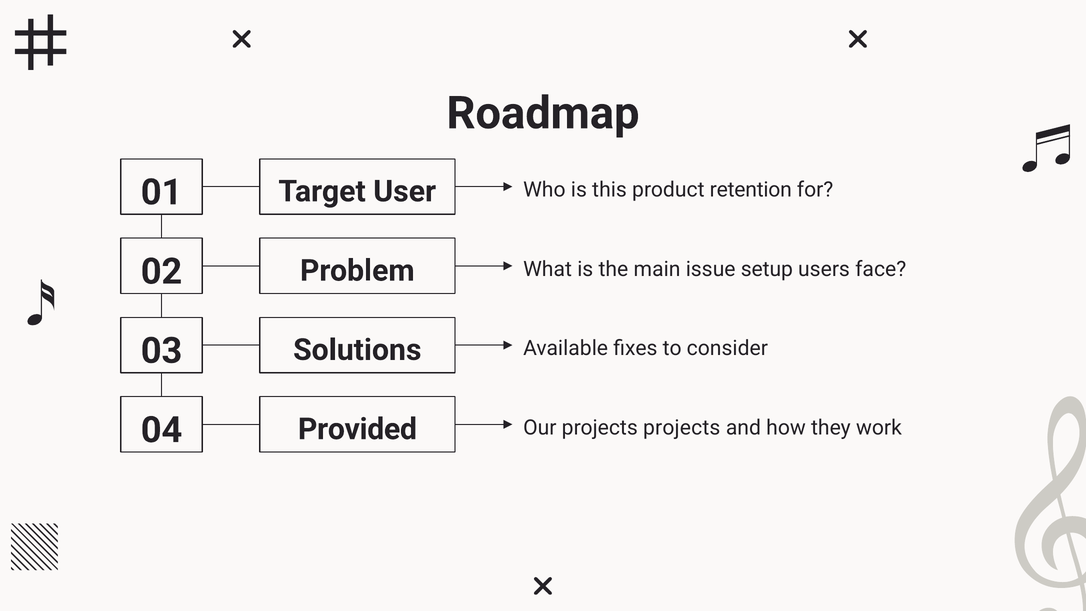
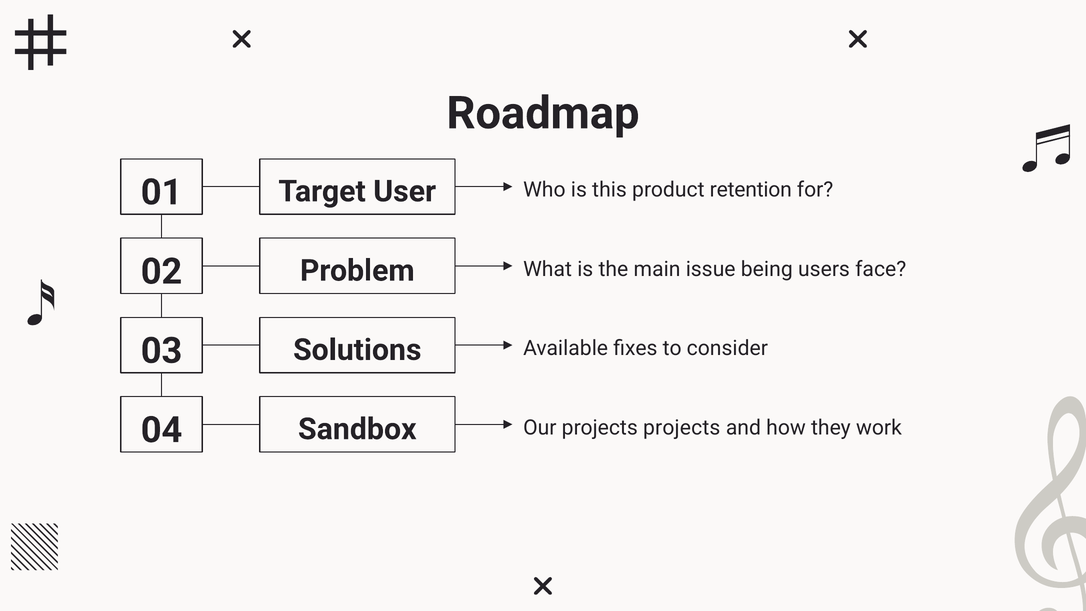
setup: setup -> being
Provided: Provided -> Sandbox
